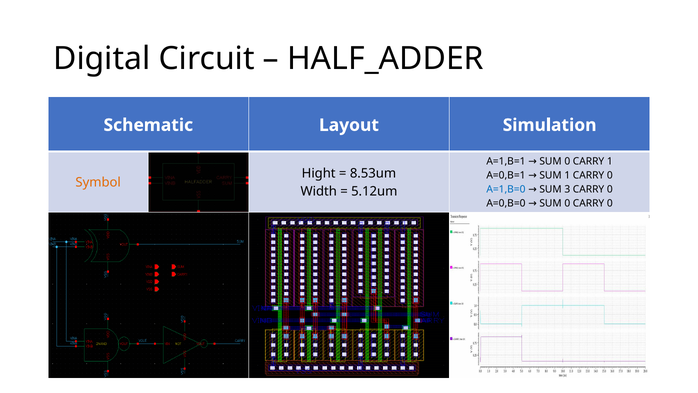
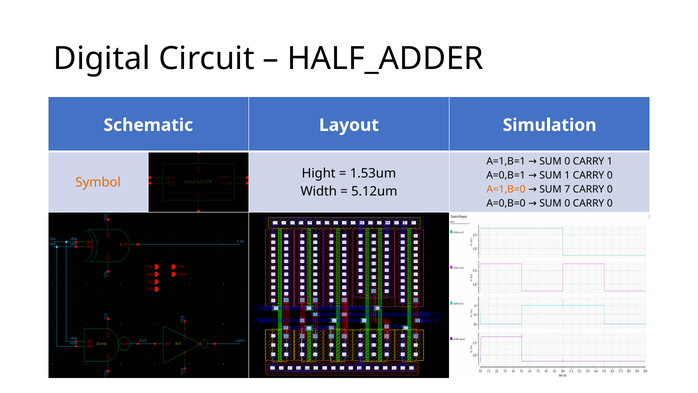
8.53um: 8.53um -> 1.53um
A=1,B=0 colour: blue -> orange
3: 3 -> 7
